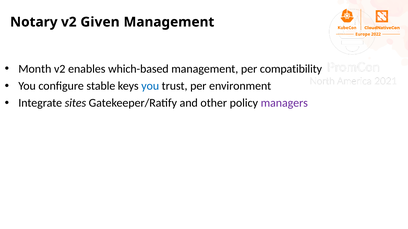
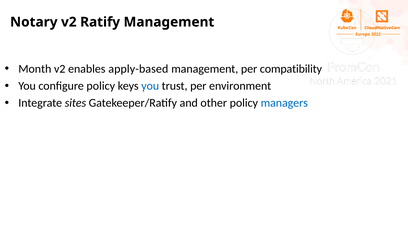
Given: Given -> Ratify
which-based: which-based -> apply-based
configure stable: stable -> policy
managers colour: purple -> blue
